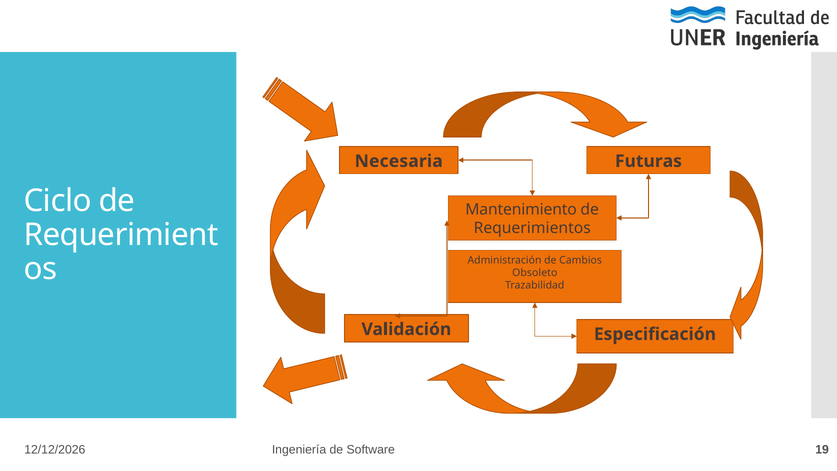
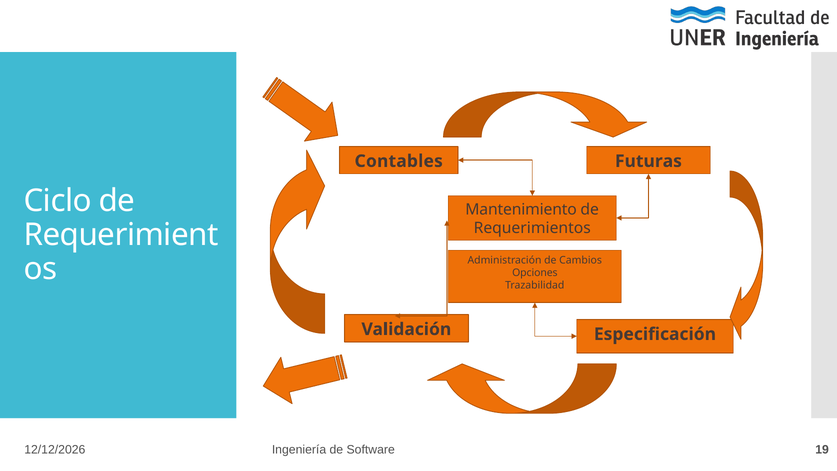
Necesaria: Necesaria -> Contables
Obsoleto: Obsoleto -> Opciones
